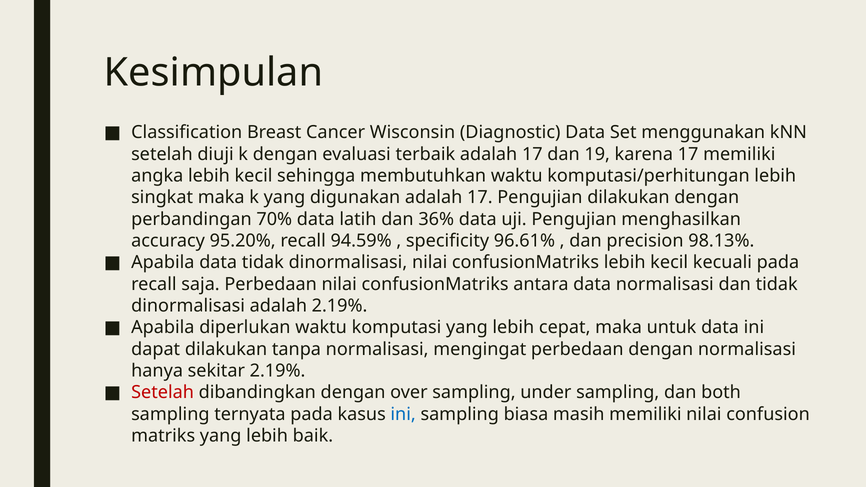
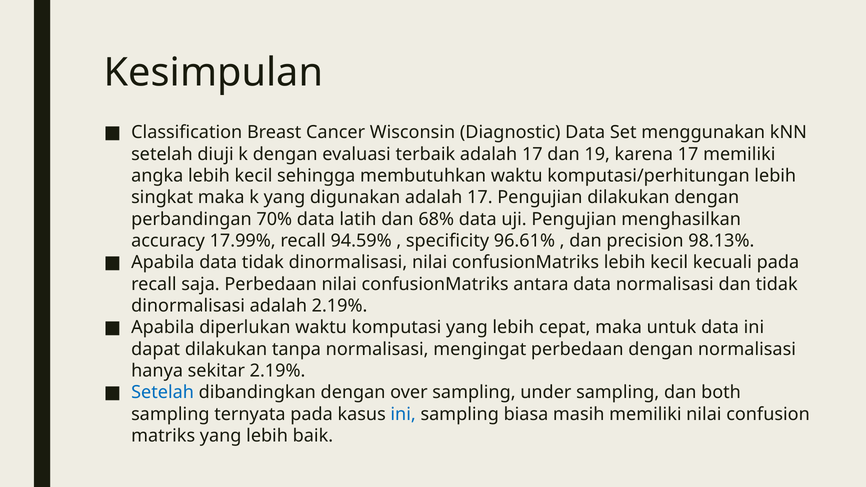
36%: 36% -> 68%
95.20%: 95.20% -> 17.99%
Setelah at (163, 393) colour: red -> blue
